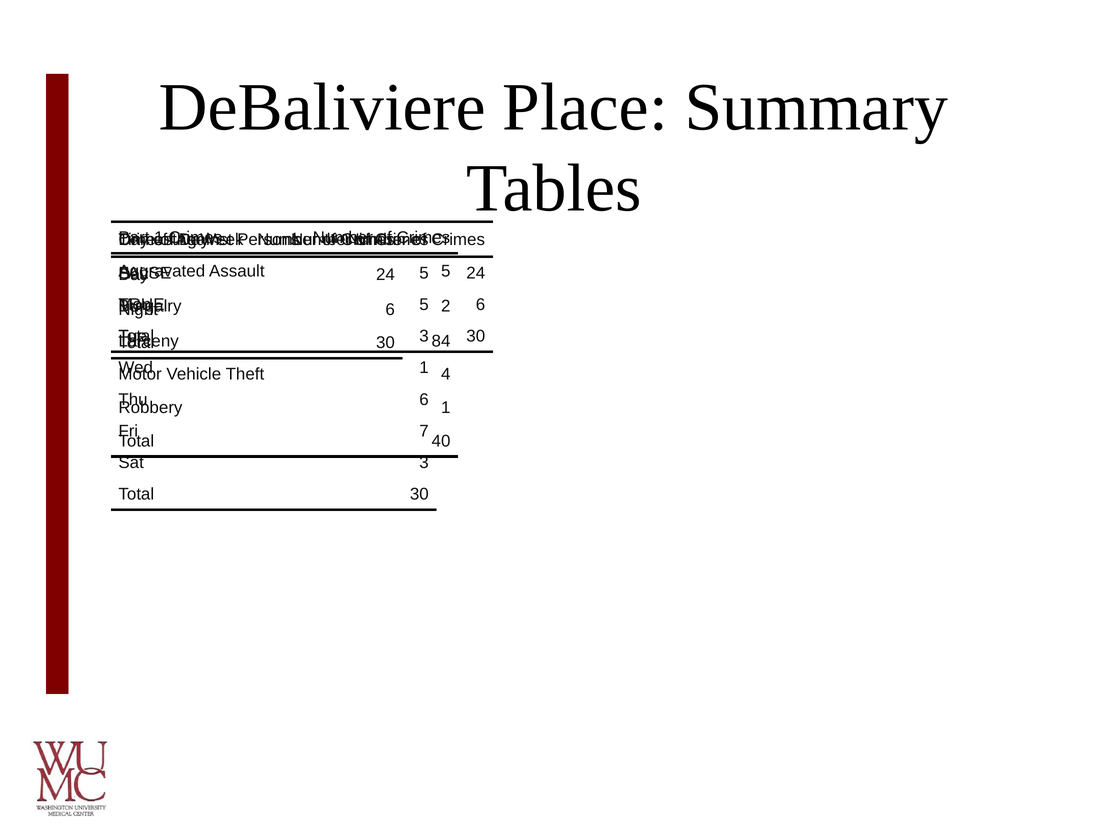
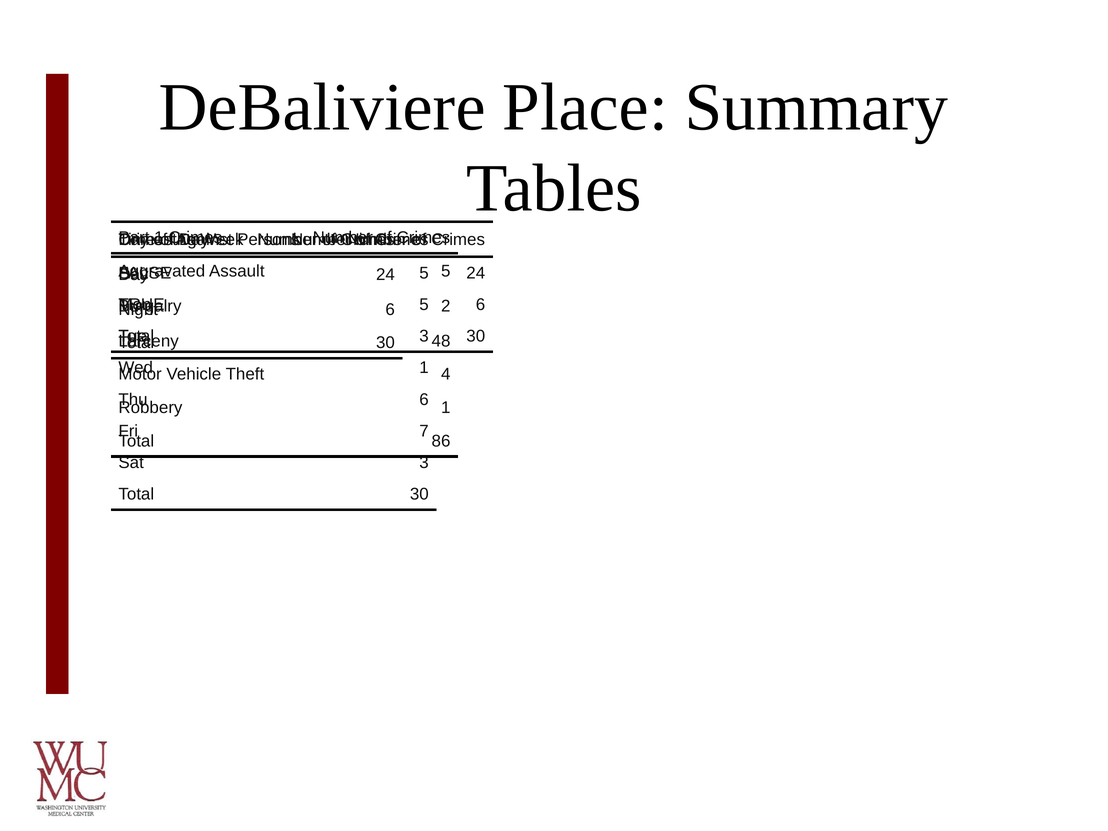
84: 84 -> 48
40: 40 -> 86
